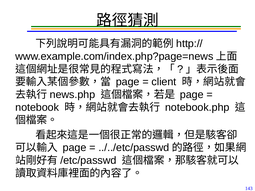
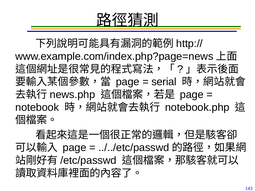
client: client -> serial
